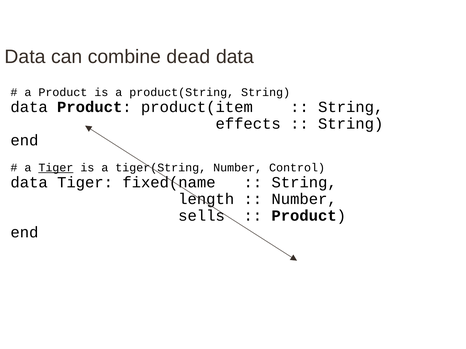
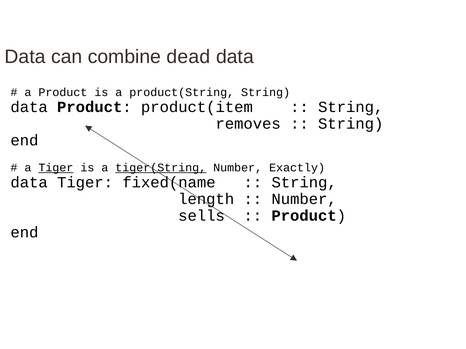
effects: effects -> removes
tiger(String underline: none -> present
Control: Control -> Exactly
